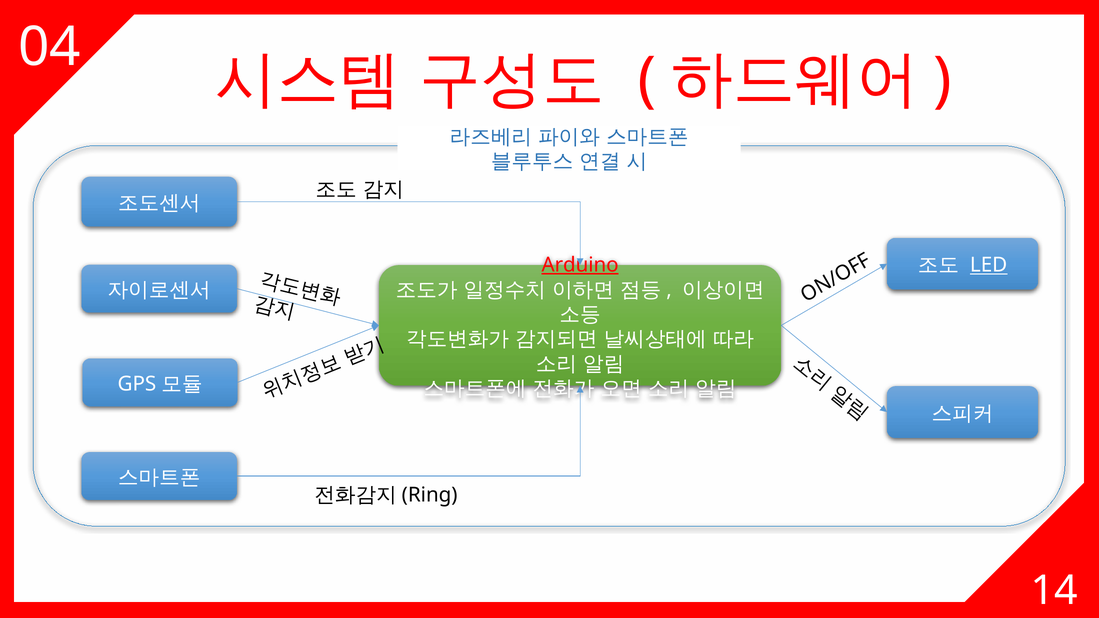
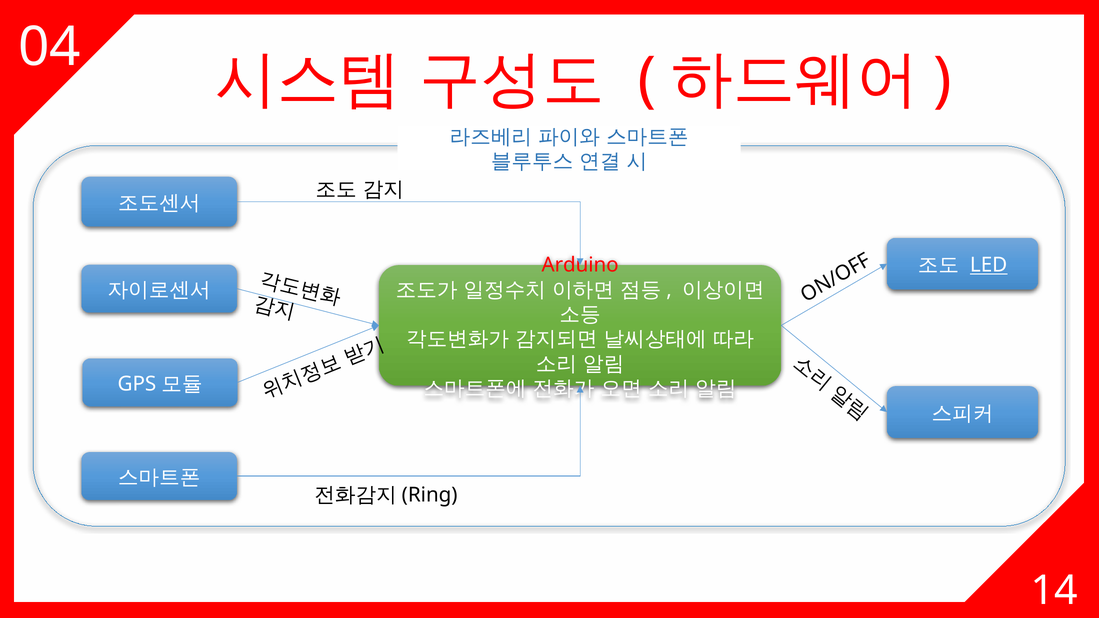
Arduino underline: present -> none
